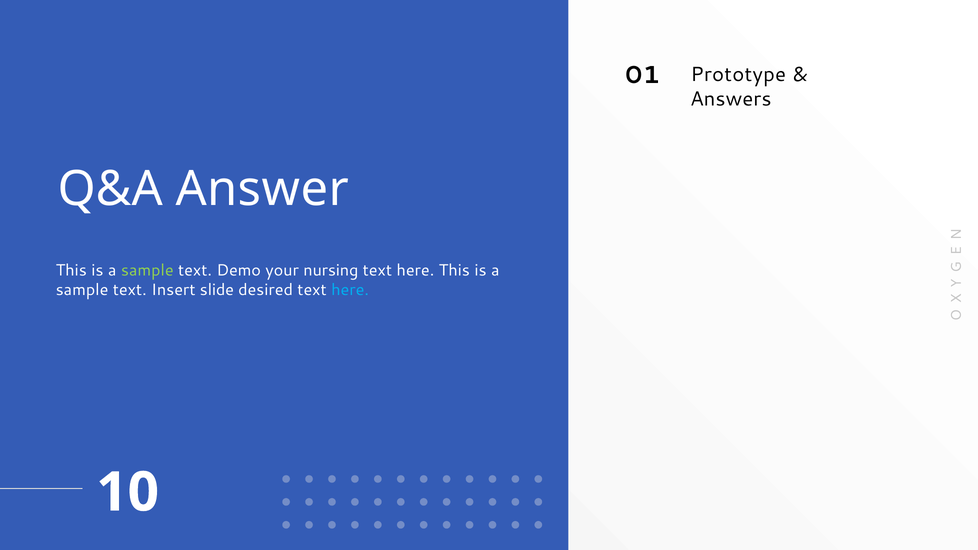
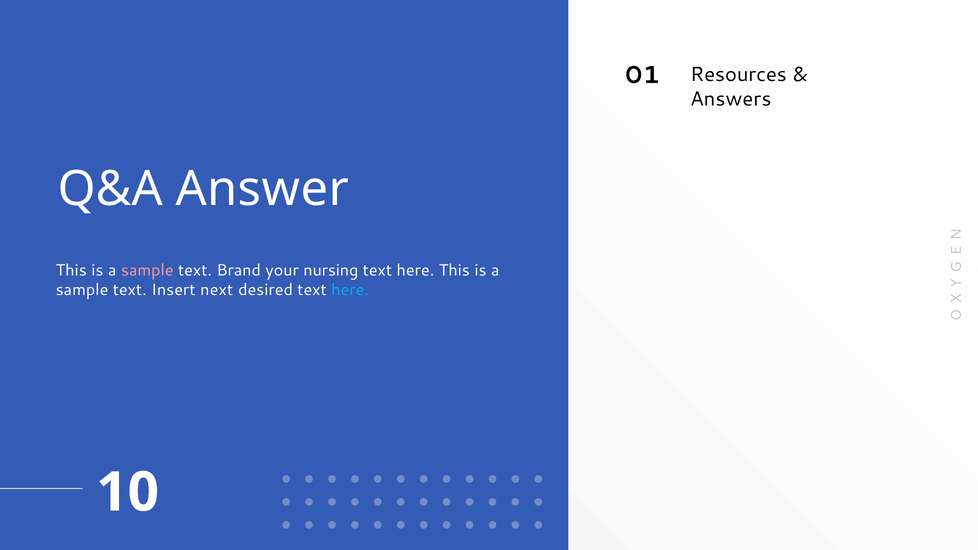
Prototype: Prototype -> Resources
sample at (147, 270) colour: light green -> pink
Demo: Demo -> Brand
slide: slide -> next
